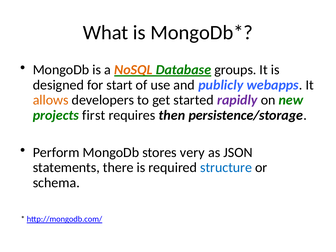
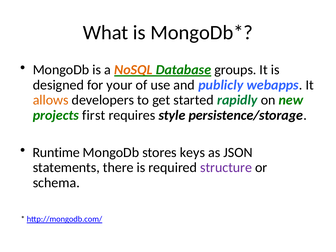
start: start -> your
rapidly colour: purple -> green
then: then -> style
Perform: Perform -> Runtime
very: very -> keys
structure colour: blue -> purple
